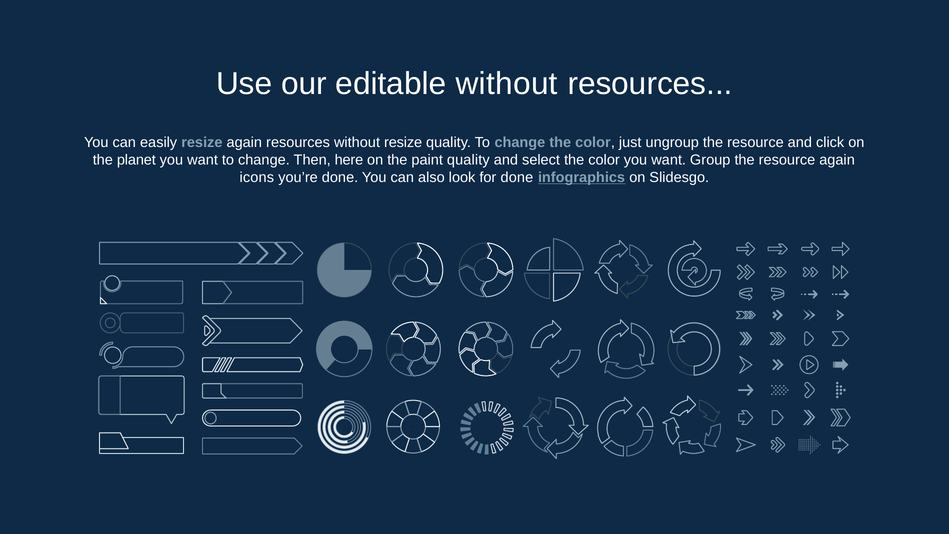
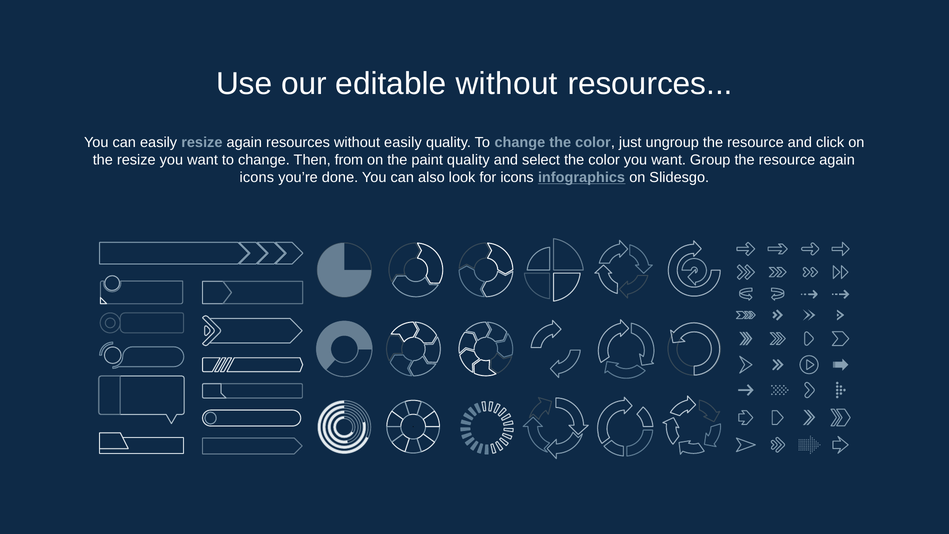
without resize: resize -> easily
the planet: planet -> resize
here: here -> from
for done: done -> icons
